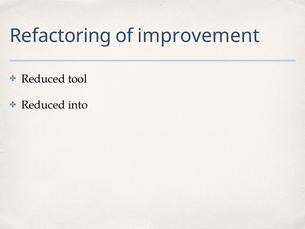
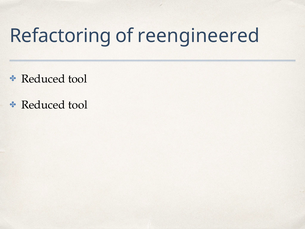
improvement: improvement -> reengineered
into at (78, 105): into -> tool
